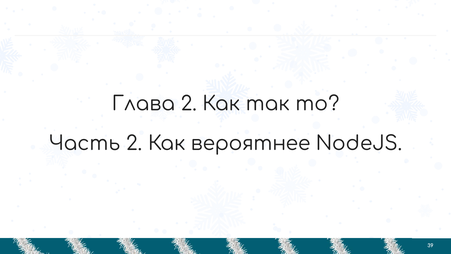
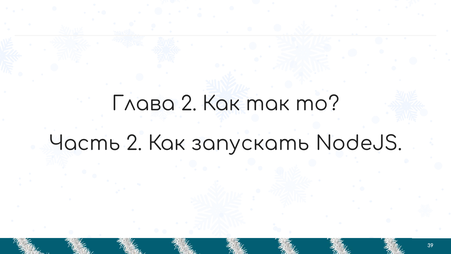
вероятнее: вероятнее -> запускать
